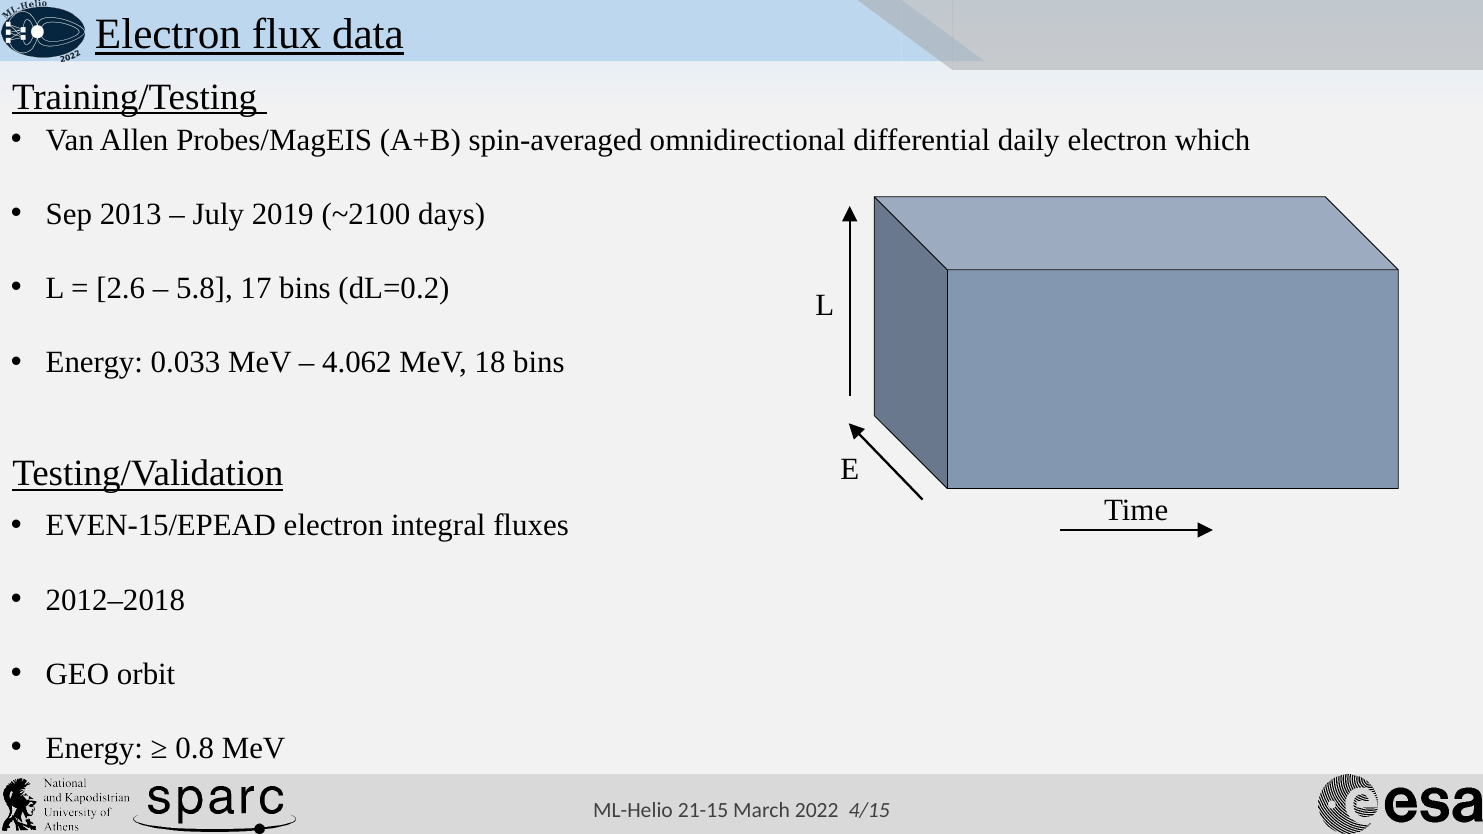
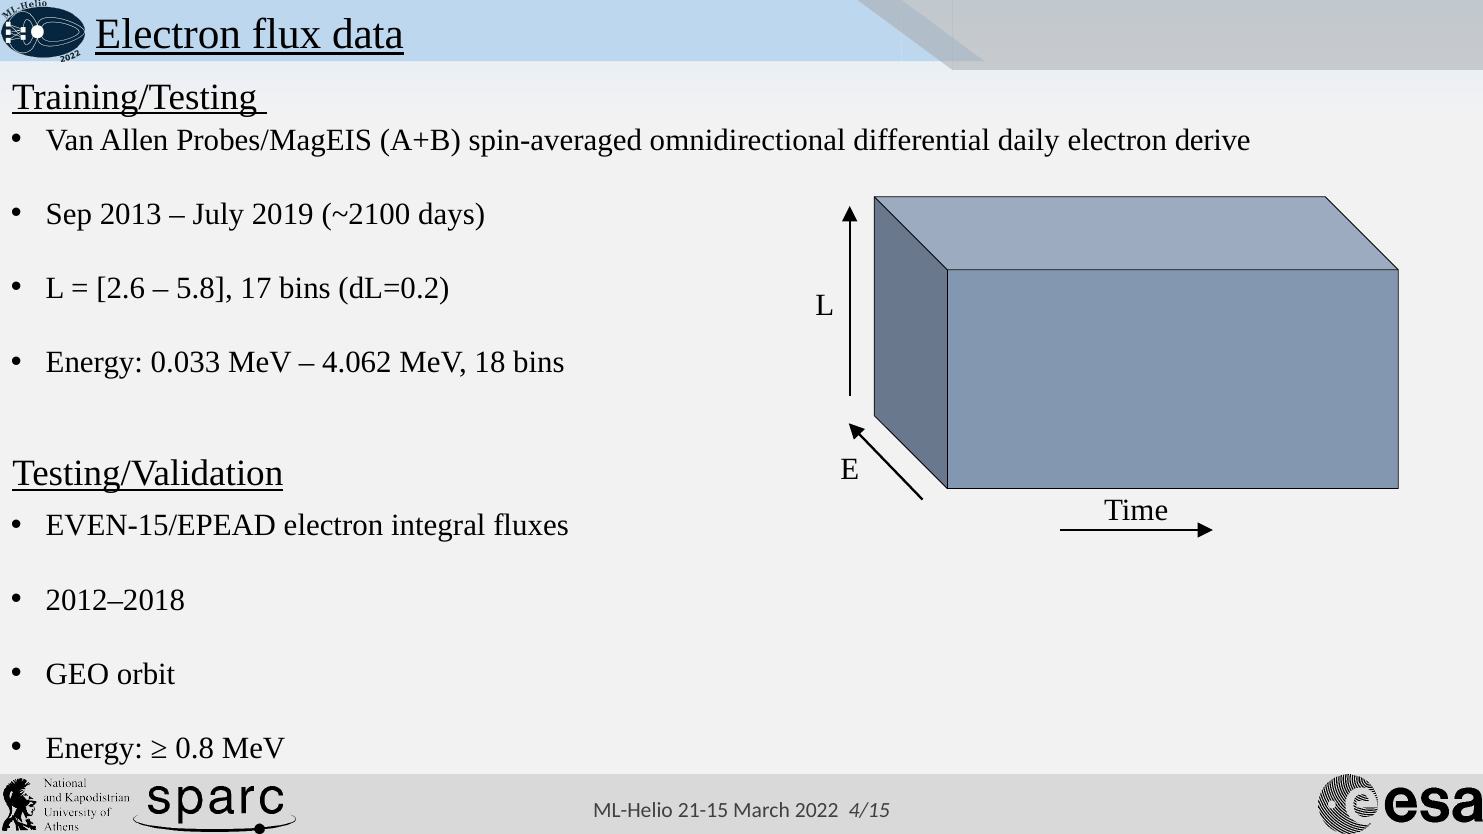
which: which -> derive
